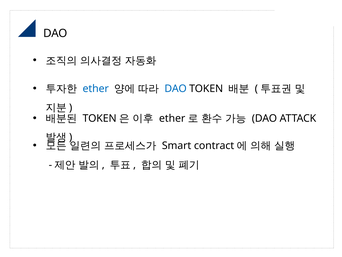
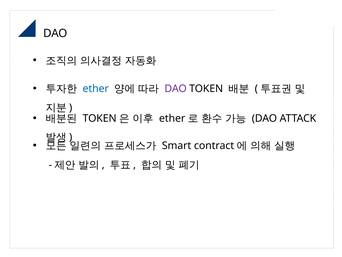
DAO at (176, 89) colour: blue -> purple
